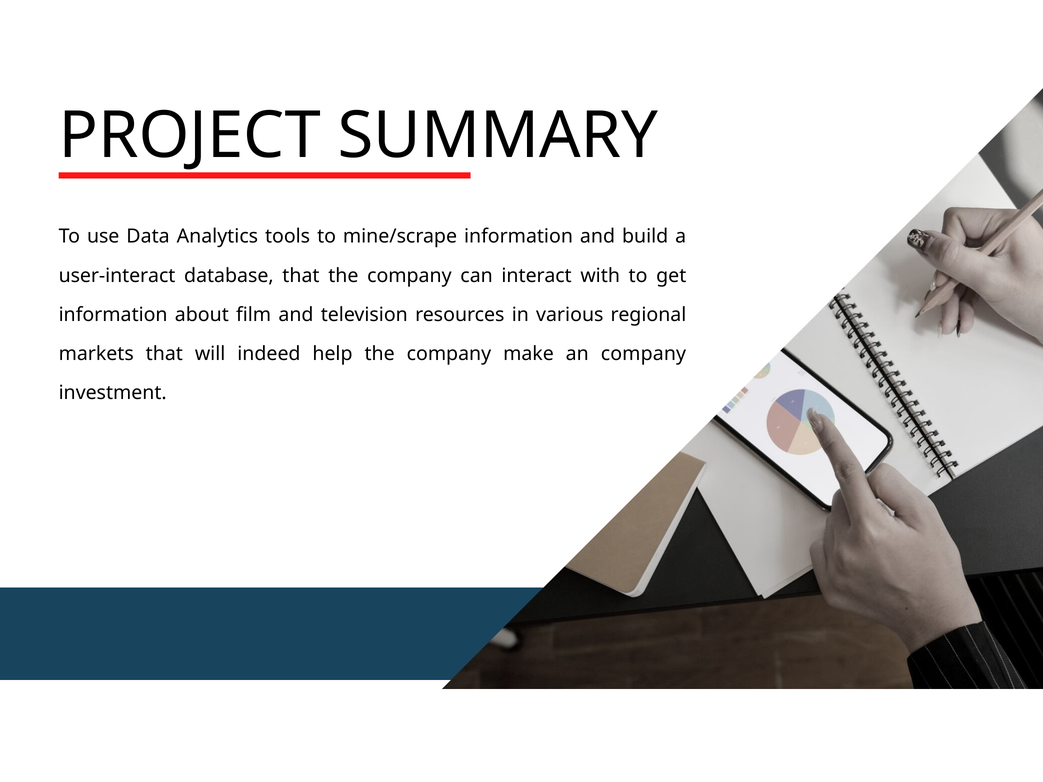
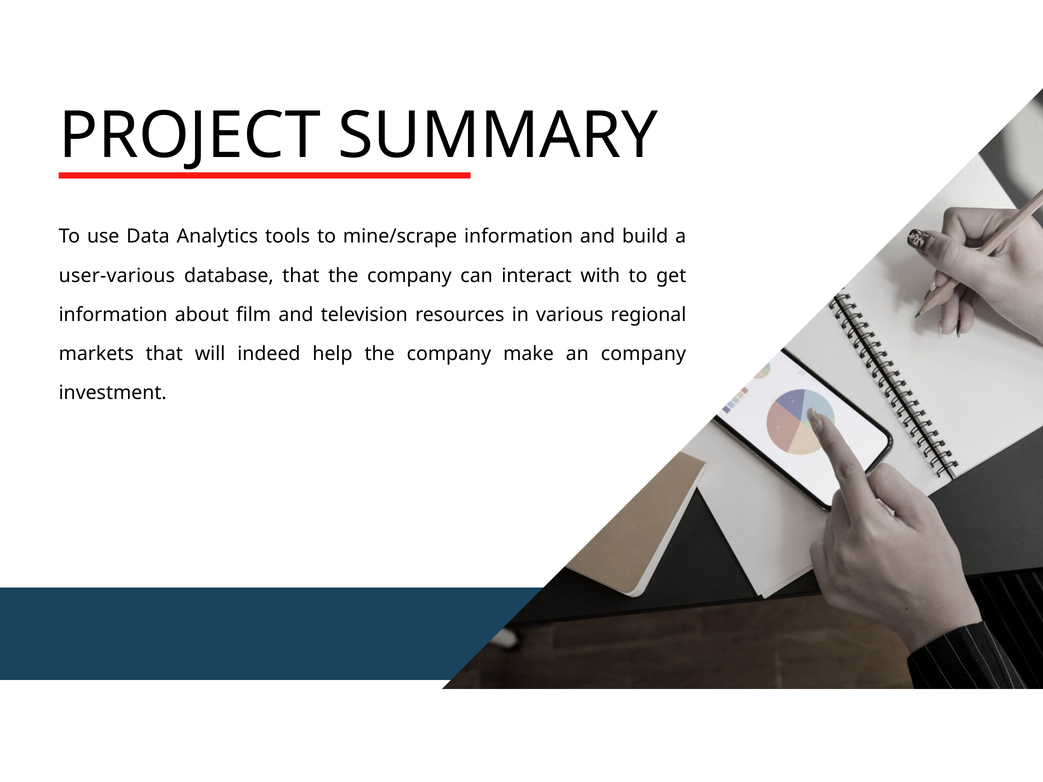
user-interact: user-interact -> user-various
